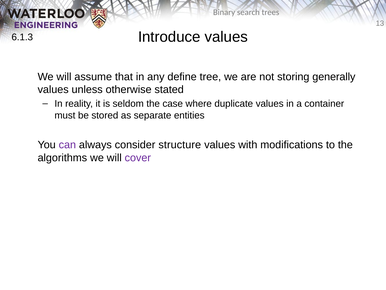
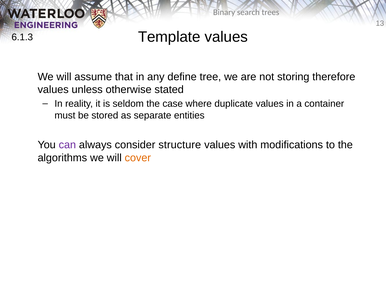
Introduce: Introduce -> Template
generally: generally -> therefore
cover colour: purple -> orange
